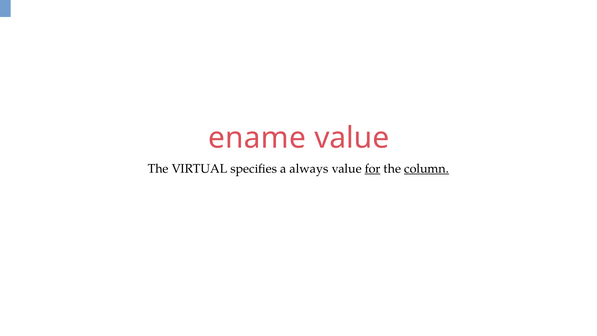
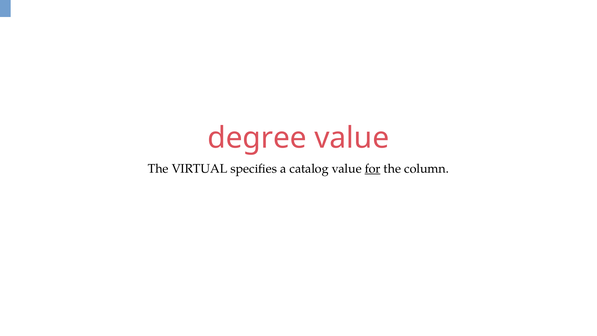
ename: ename -> degree
always: always -> catalog
column underline: present -> none
